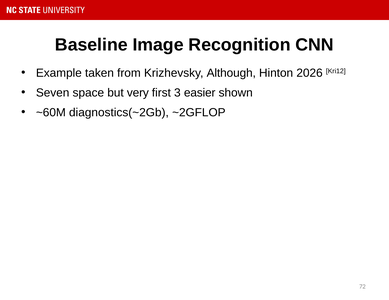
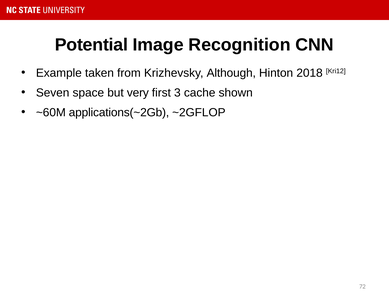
Baseline: Baseline -> Potential
2026: 2026 -> 2018
easier: easier -> cache
diagnostics(~2Gb: diagnostics(~2Gb -> applications(~2Gb
